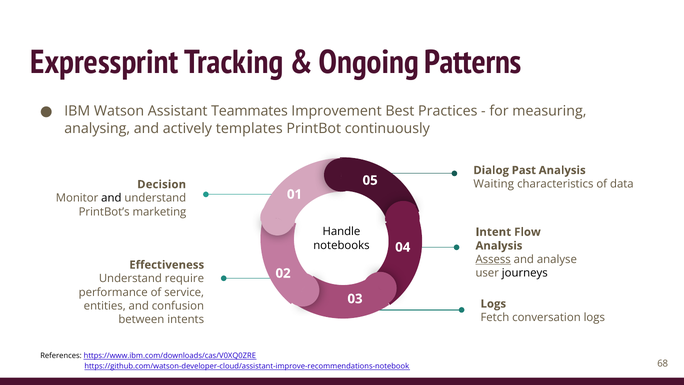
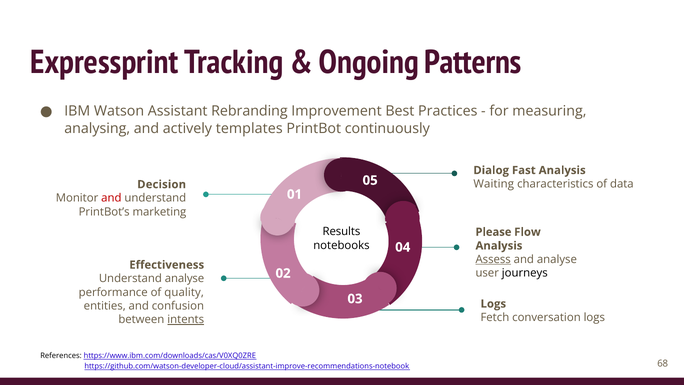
Teammates: Teammates -> Rebranding
Past: Past -> Fast
and at (111, 198) colour: black -> red
Intent: Intent -> Please
Handle: Handle -> Results
Understand require: require -> analyse
service: service -> quality
intents underline: none -> present
